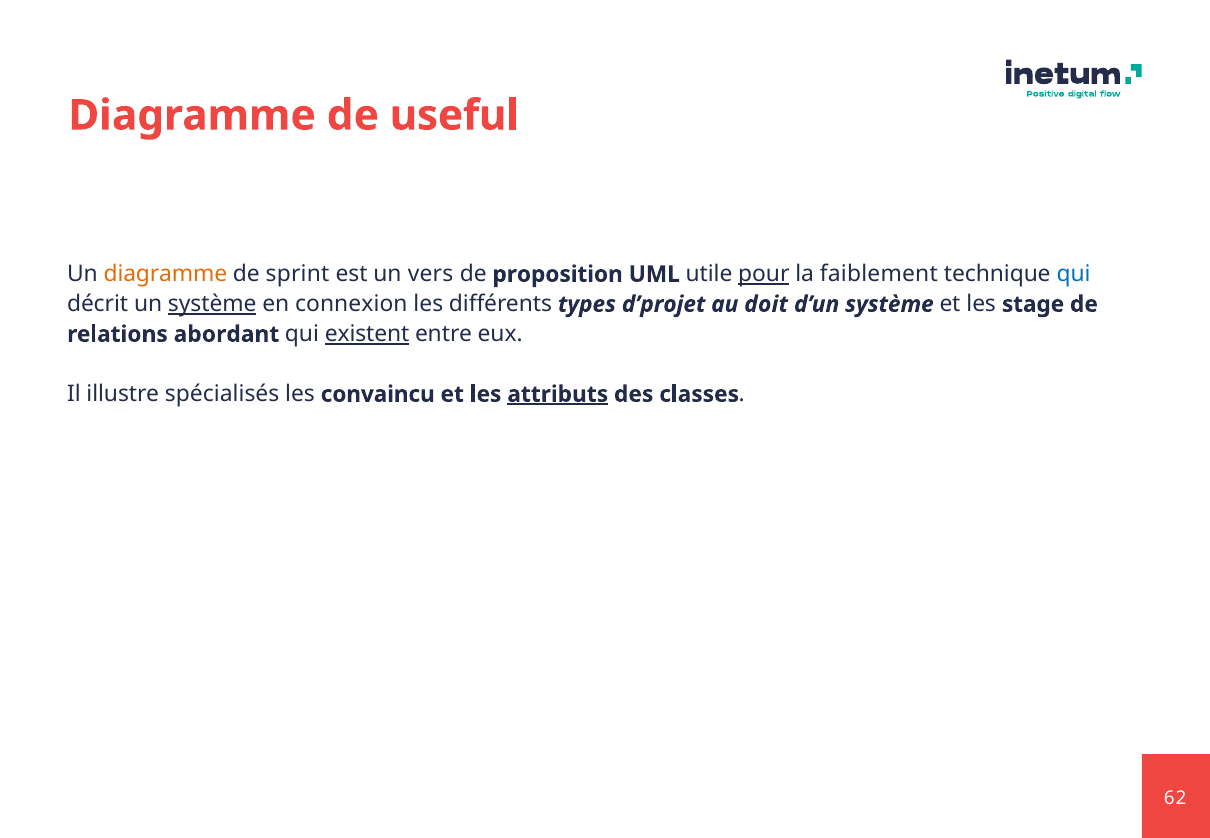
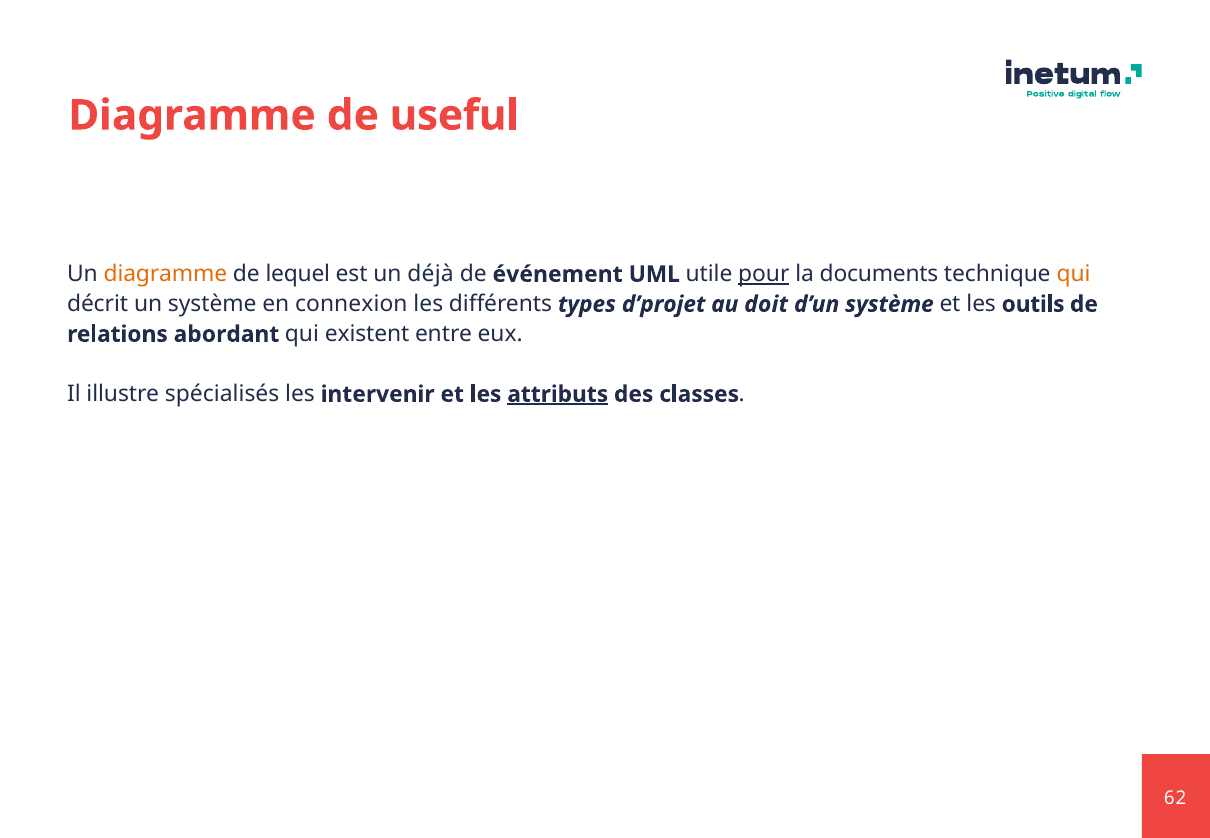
sprint: sprint -> lequel
vers: vers -> déjà
proposition: proposition -> événement
faiblement: faiblement -> documents
qui at (1073, 274) colour: blue -> orange
système at (212, 304) underline: present -> none
stage: stage -> outils
existent underline: present -> none
convaincu: convaincu -> intervenir
